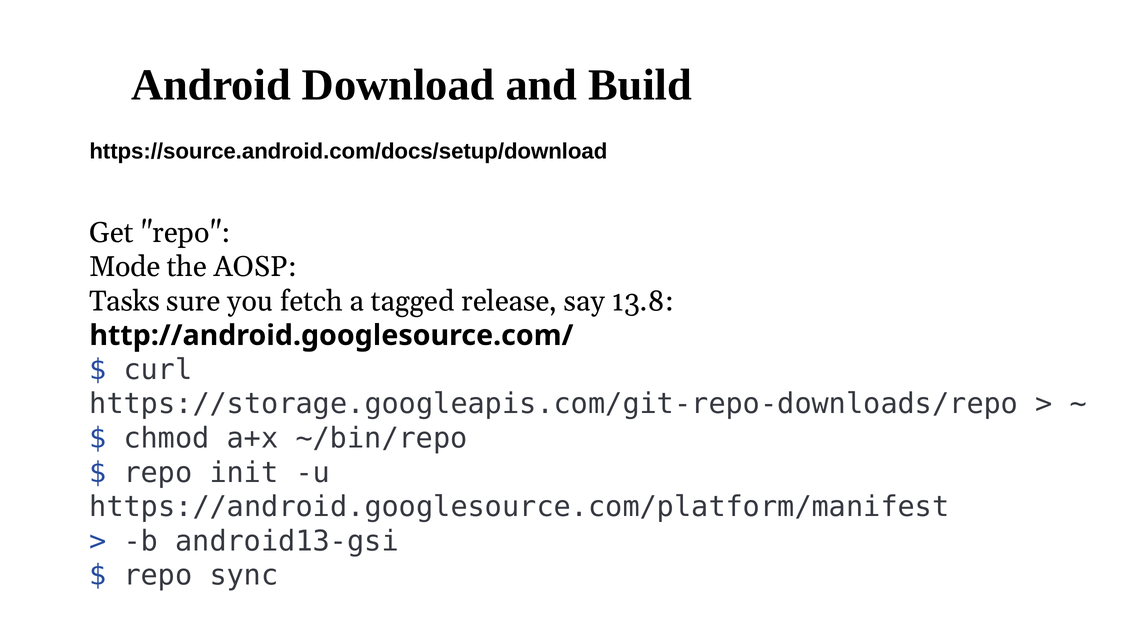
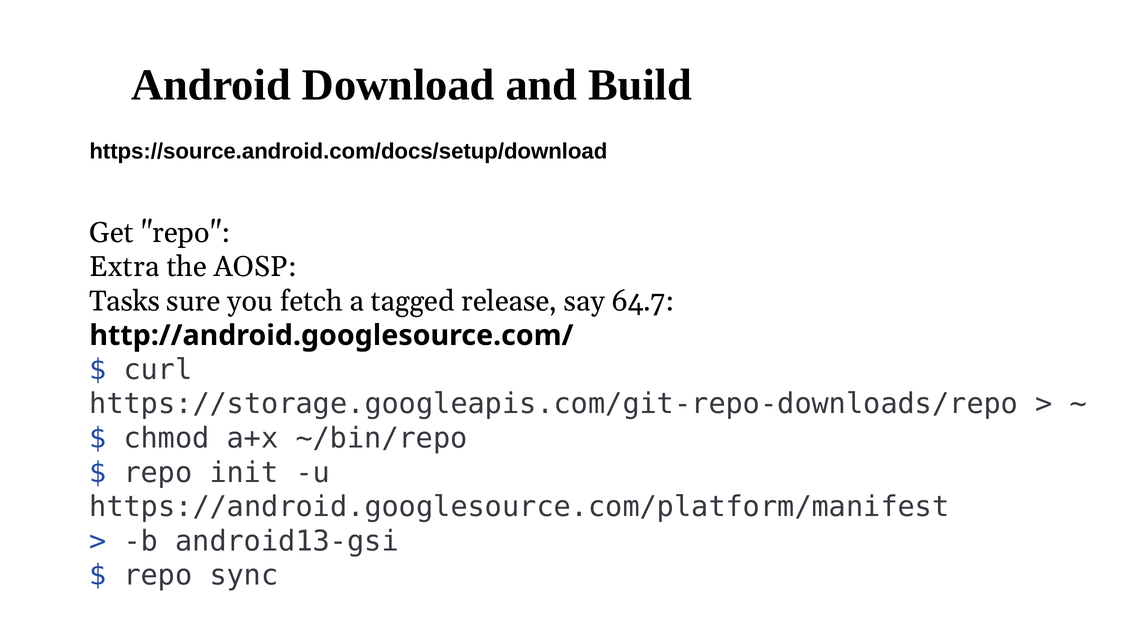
Mode: Mode -> Extra
13.8: 13.8 -> 64.7
